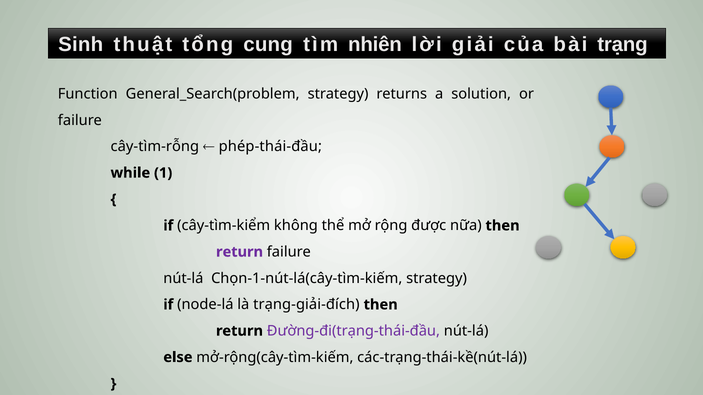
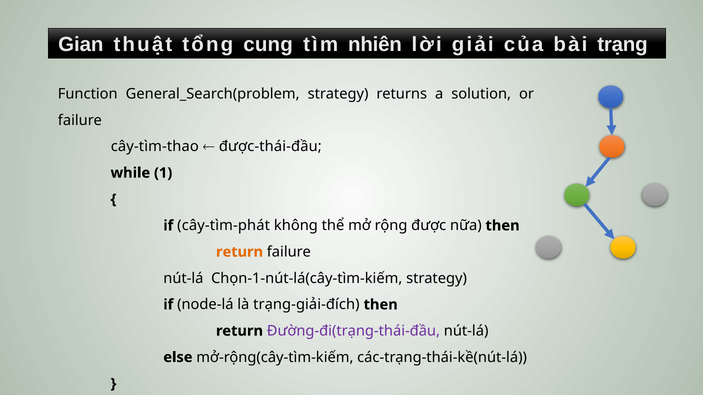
Sinh: Sinh -> Gian
cây-tìm-rỗng: cây-tìm-rỗng -> cây-tìm-thao
phép-thái-đầu: phép-thái-đầu -> được-thái-đầu
cây-tìm-kiểm: cây-tìm-kiểm -> cây-tìm-phát
return at (240, 252) colour: purple -> orange
